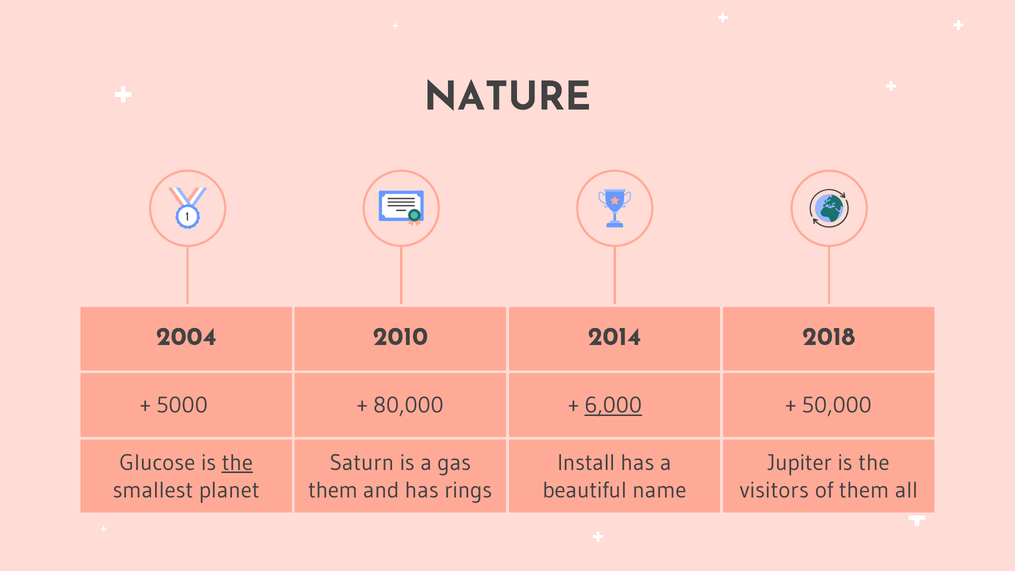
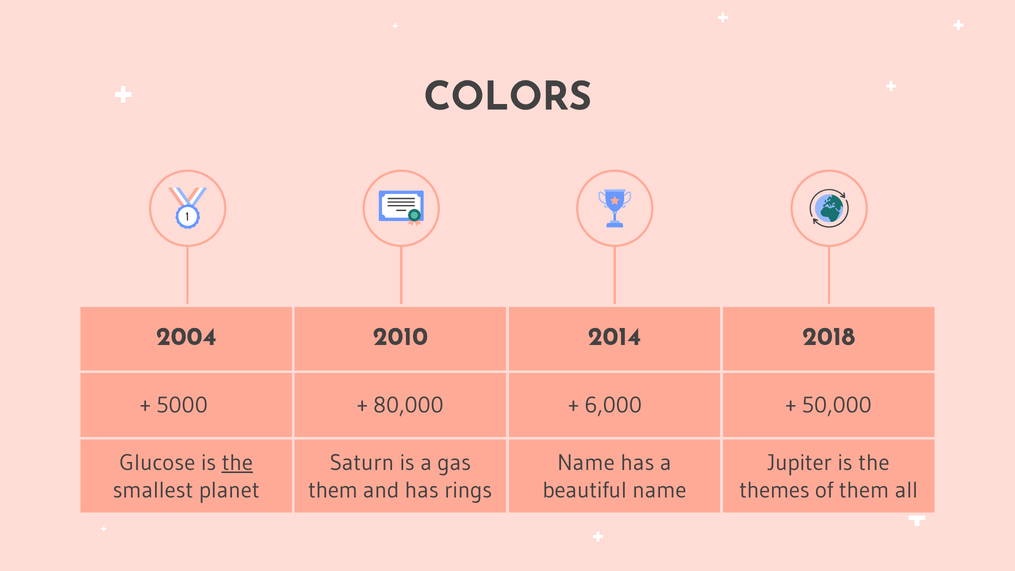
NATURE: NATURE -> COLORS
6,000 underline: present -> none
Install at (586, 463): Install -> Name
visitors: visitors -> themes
